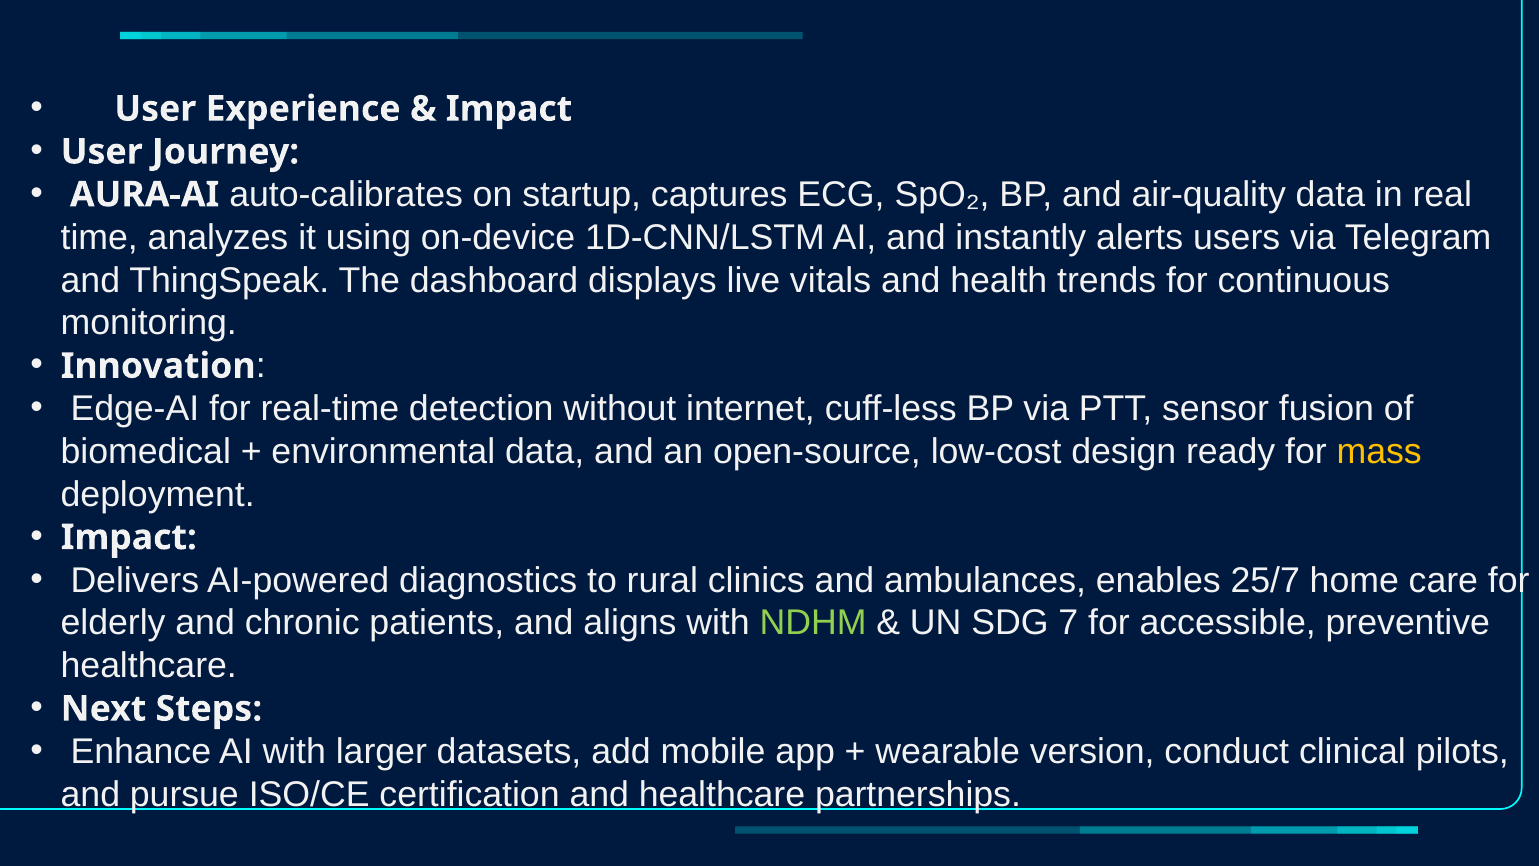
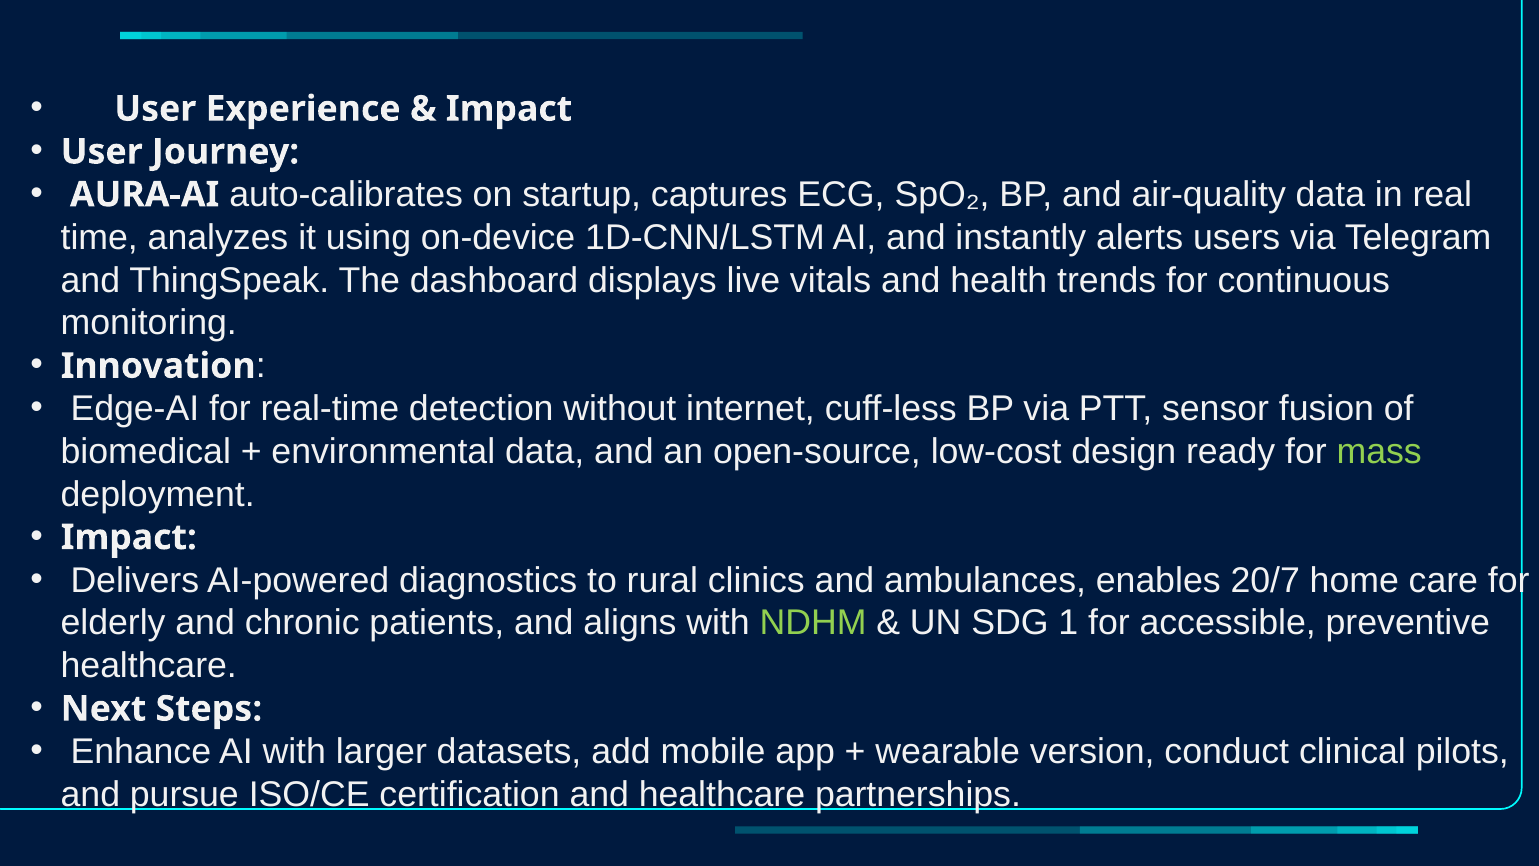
mass colour: yellow -> light green
25/7: 25/7 -> 20/7
7: 7 -> 1
